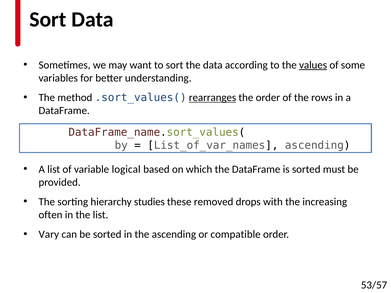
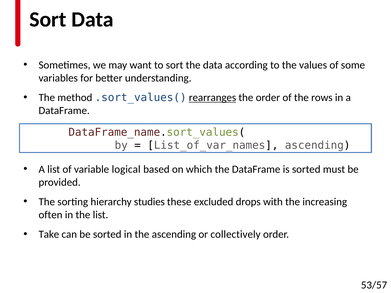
values underline: present -> none
removed: removed -> excluded
Vary: Vary -> Take
compatible: compatible -> collectively
